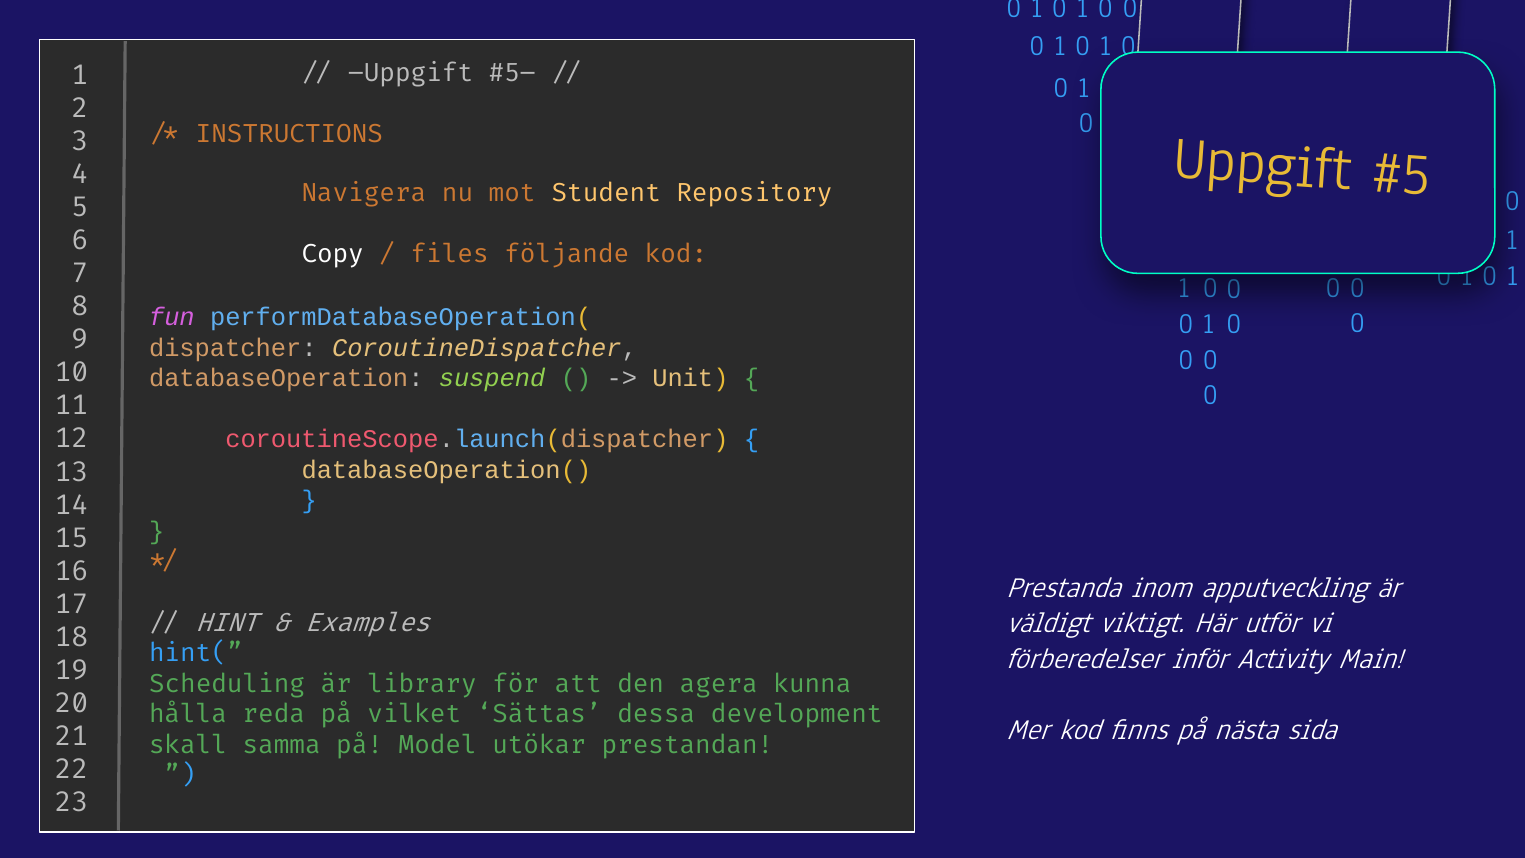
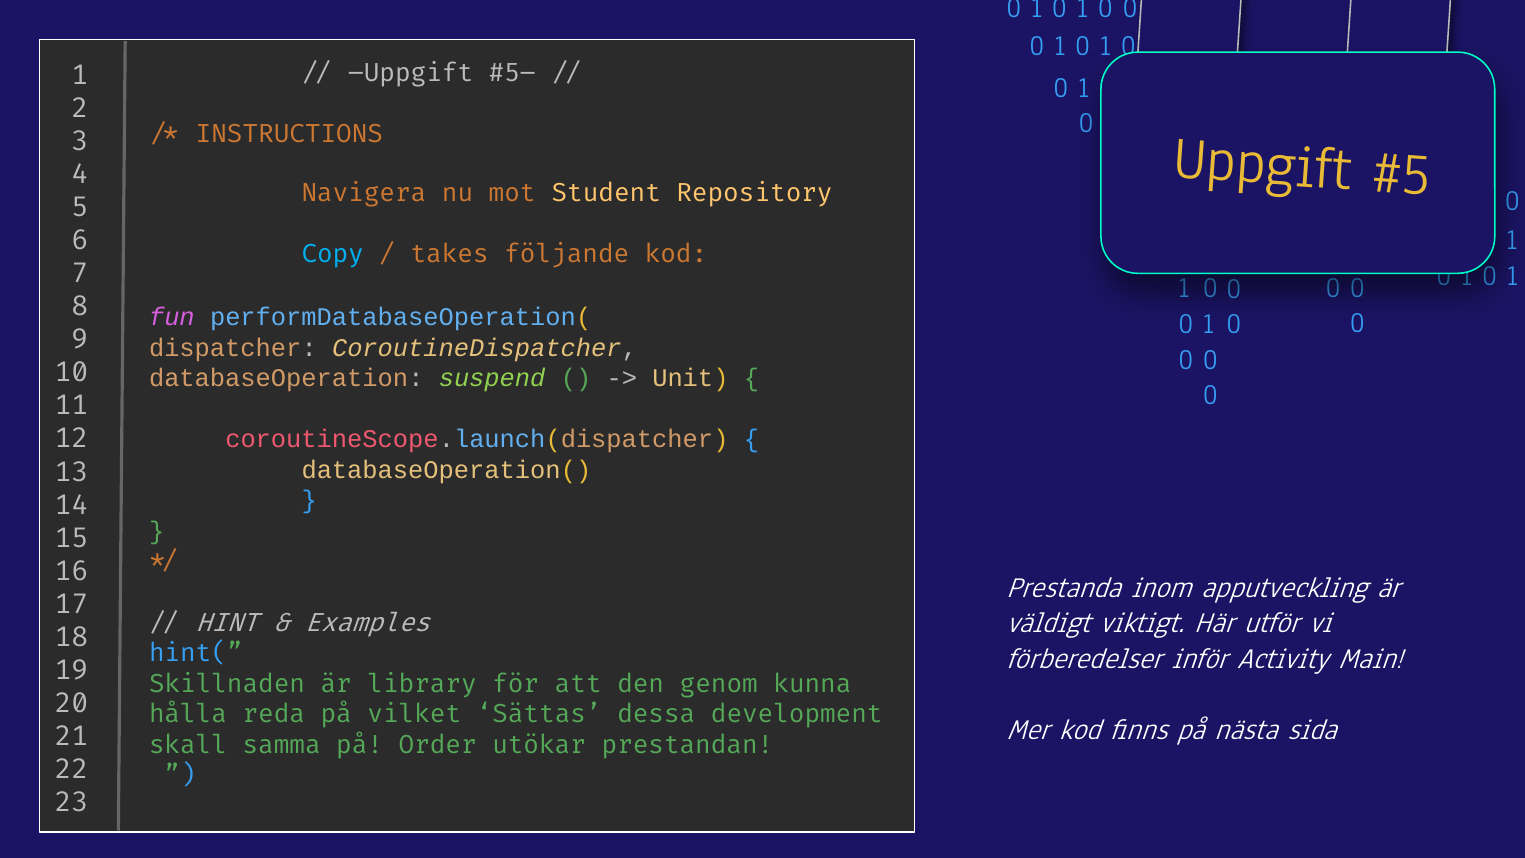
Copy colour: white -> light blue
files: files -> takes
Scheduling: Scheduling -> Skillnaden
agera: agera -> genom
Model: Model -> Order
